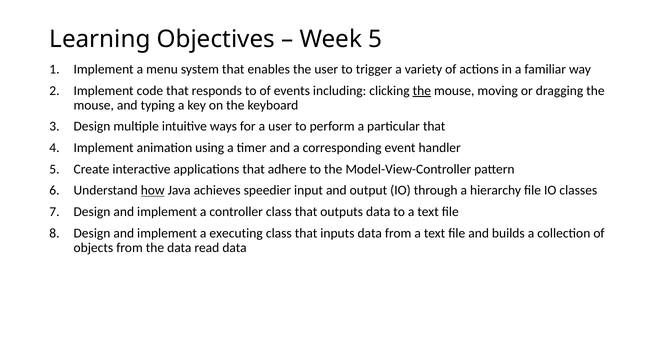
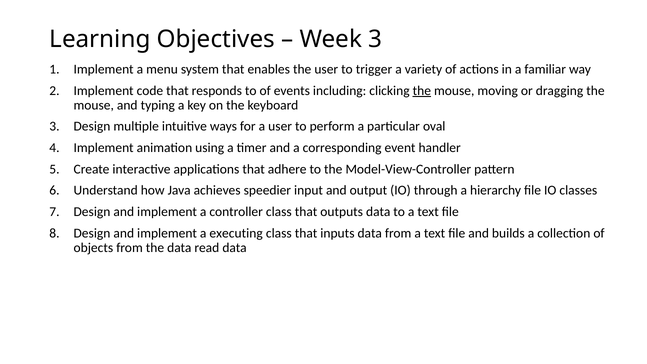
Week 5: 5 -> 3
particular that: that -> oval
how underline: present -> none
